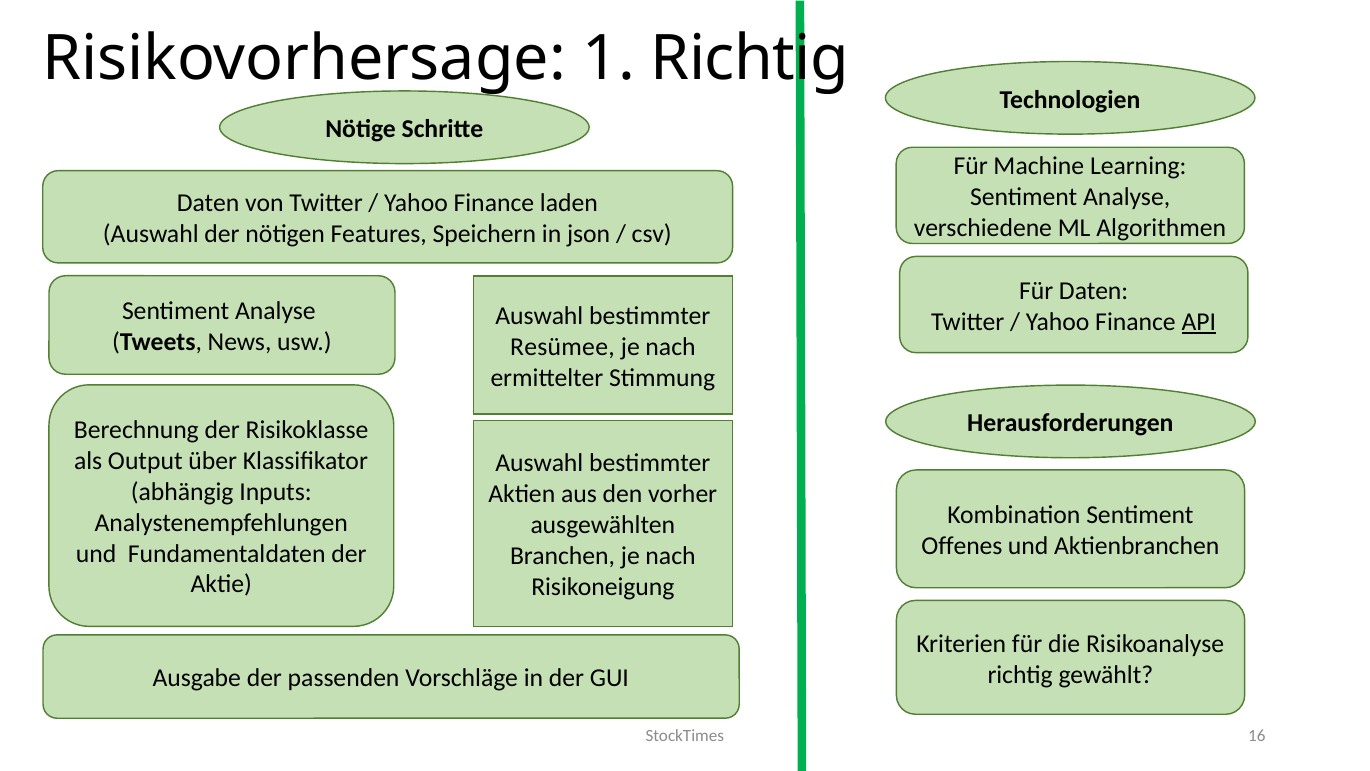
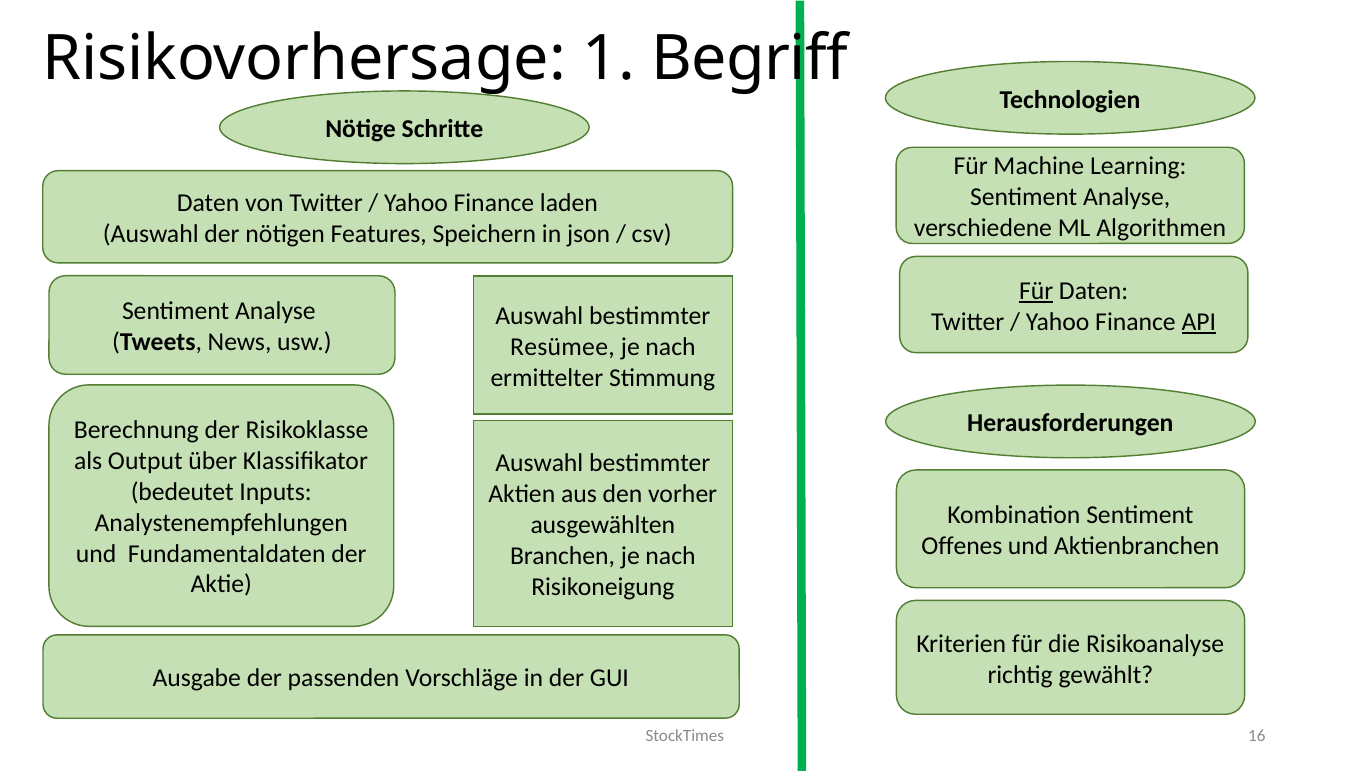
1 Richtig: Richtig -> Begriff
Für at (1036, 291) underline: none -> present
abhängig: abhängig -> bedeutet
